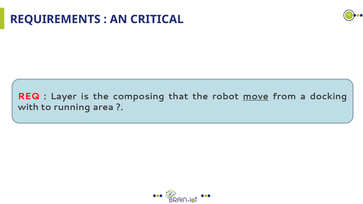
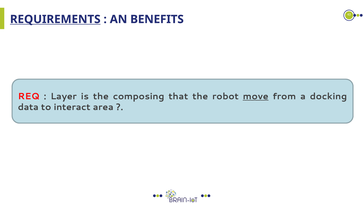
REQUIREMENTS underline: none -> present
CRITICAL: CRITICAL -> BENEFITS
with: with -> data
running: running -> interact
